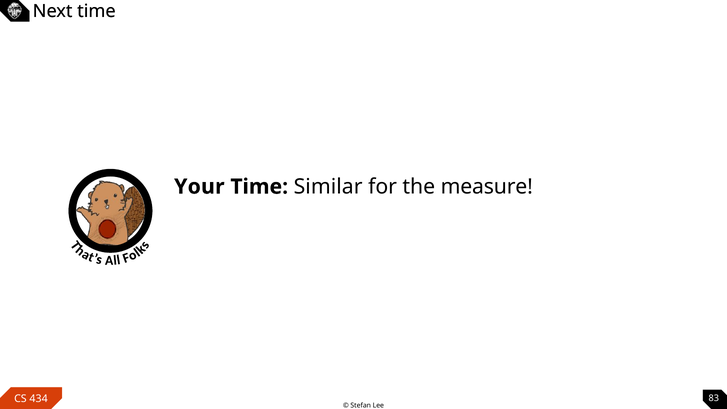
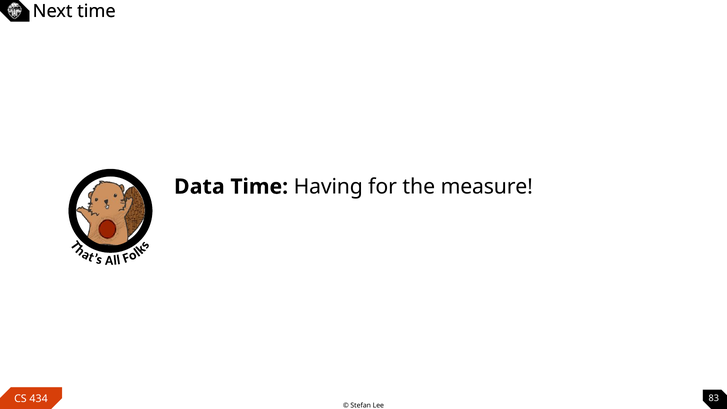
Your: Your -> Data
Similar: Similar -> Having
